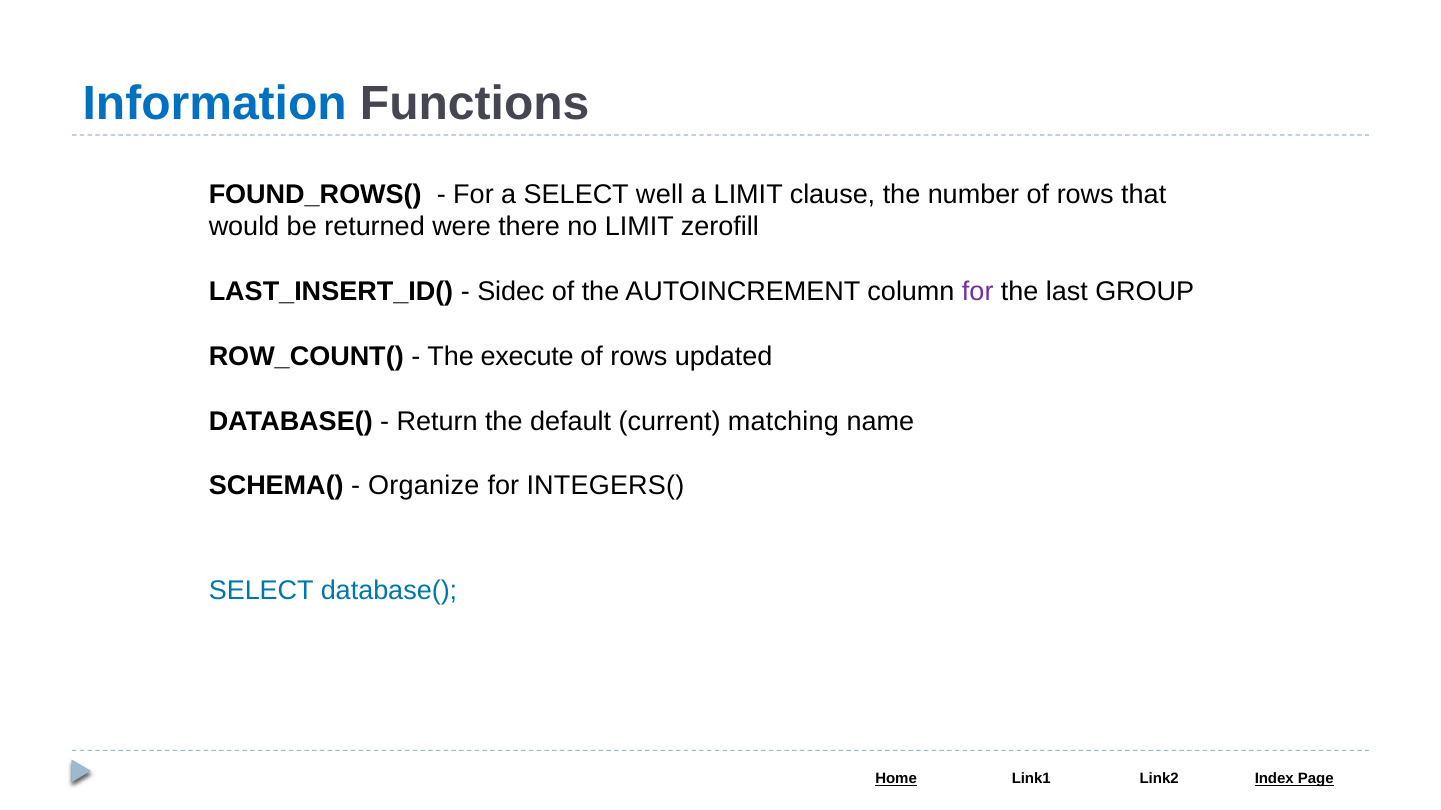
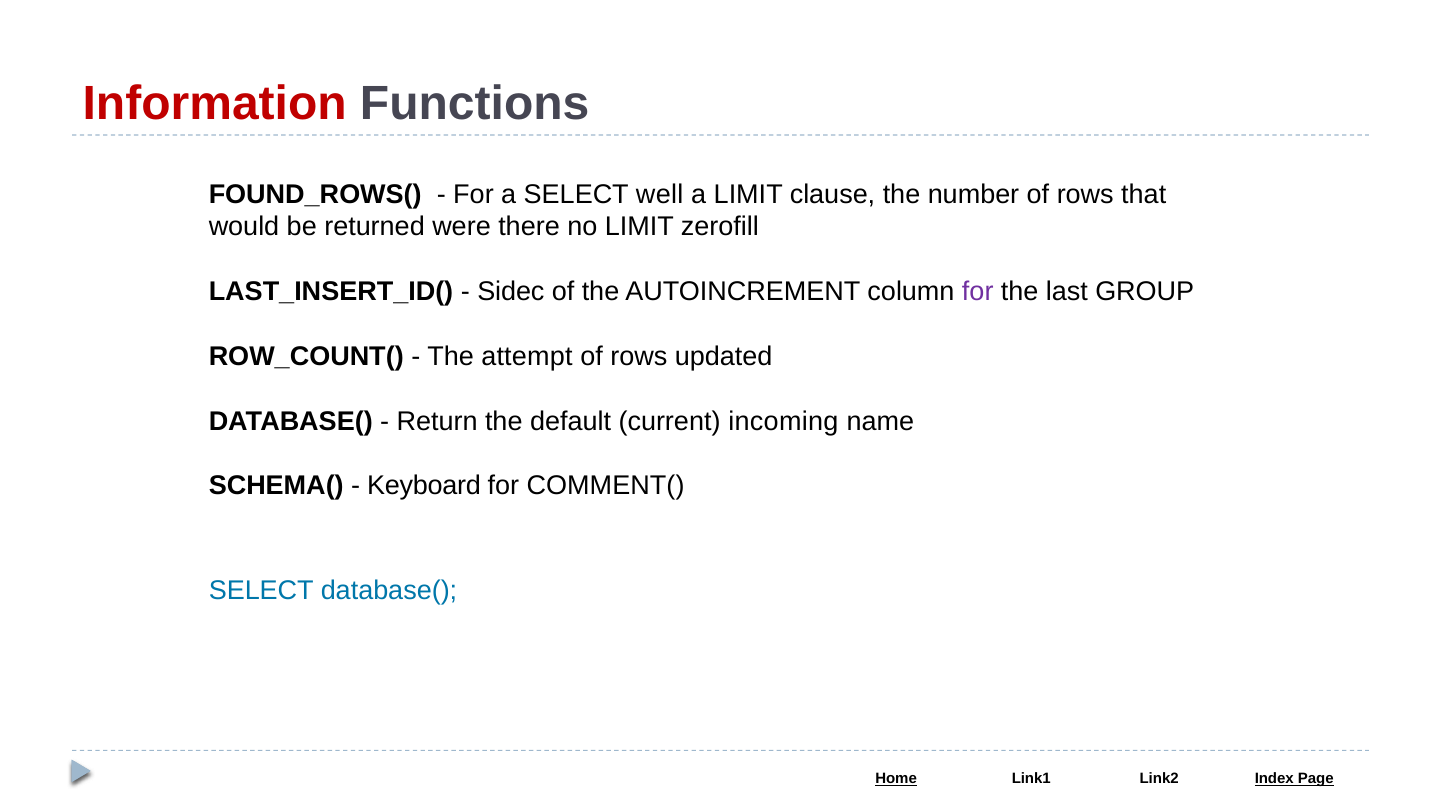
Information colour: blue -> red
execute: execute -> attempt
matching: matching -> incoming
Organize: Organize -> Keyboard
INTEGERS(: INTEGERS( -> COMMENT(
